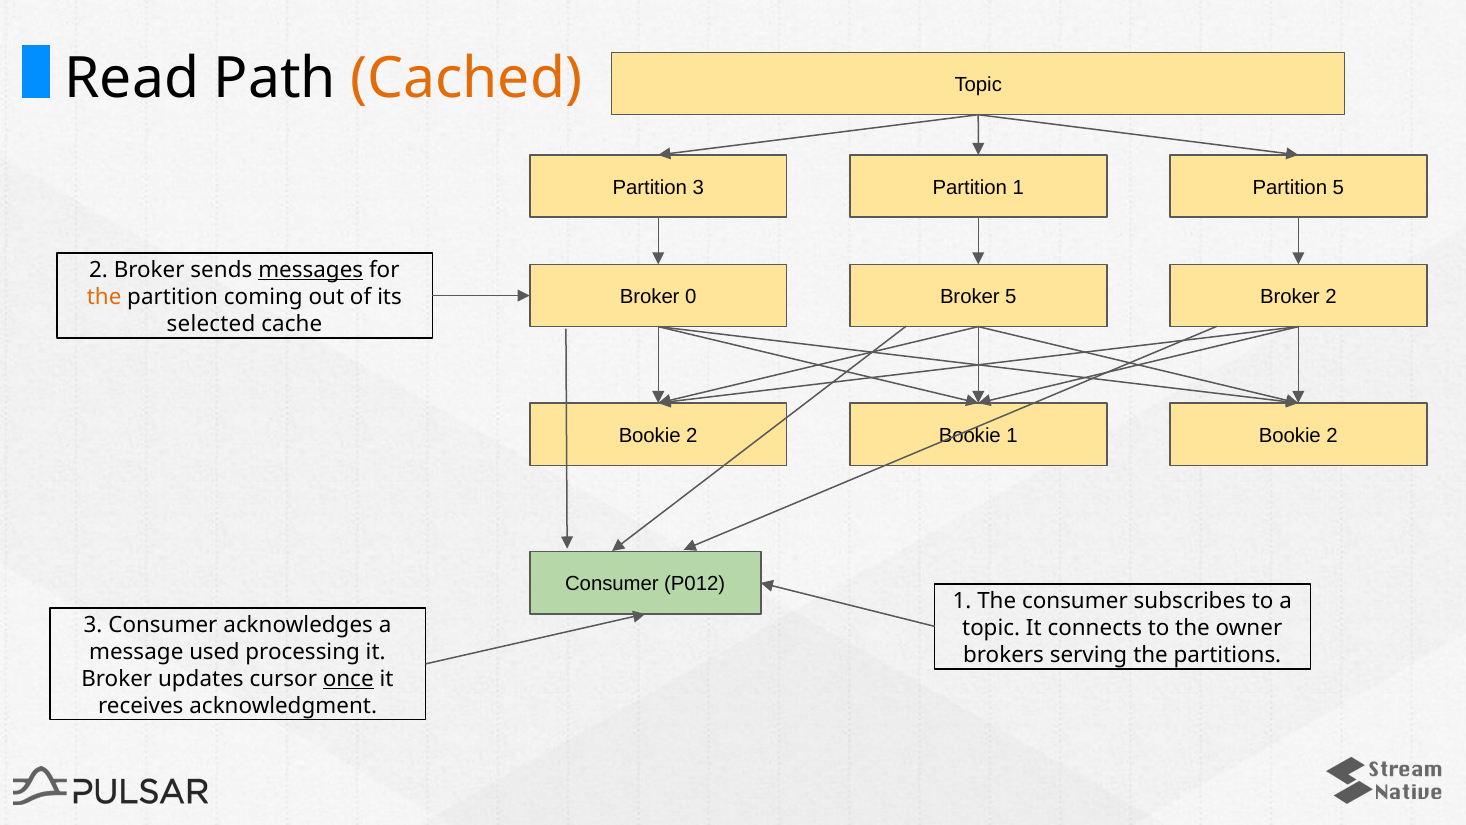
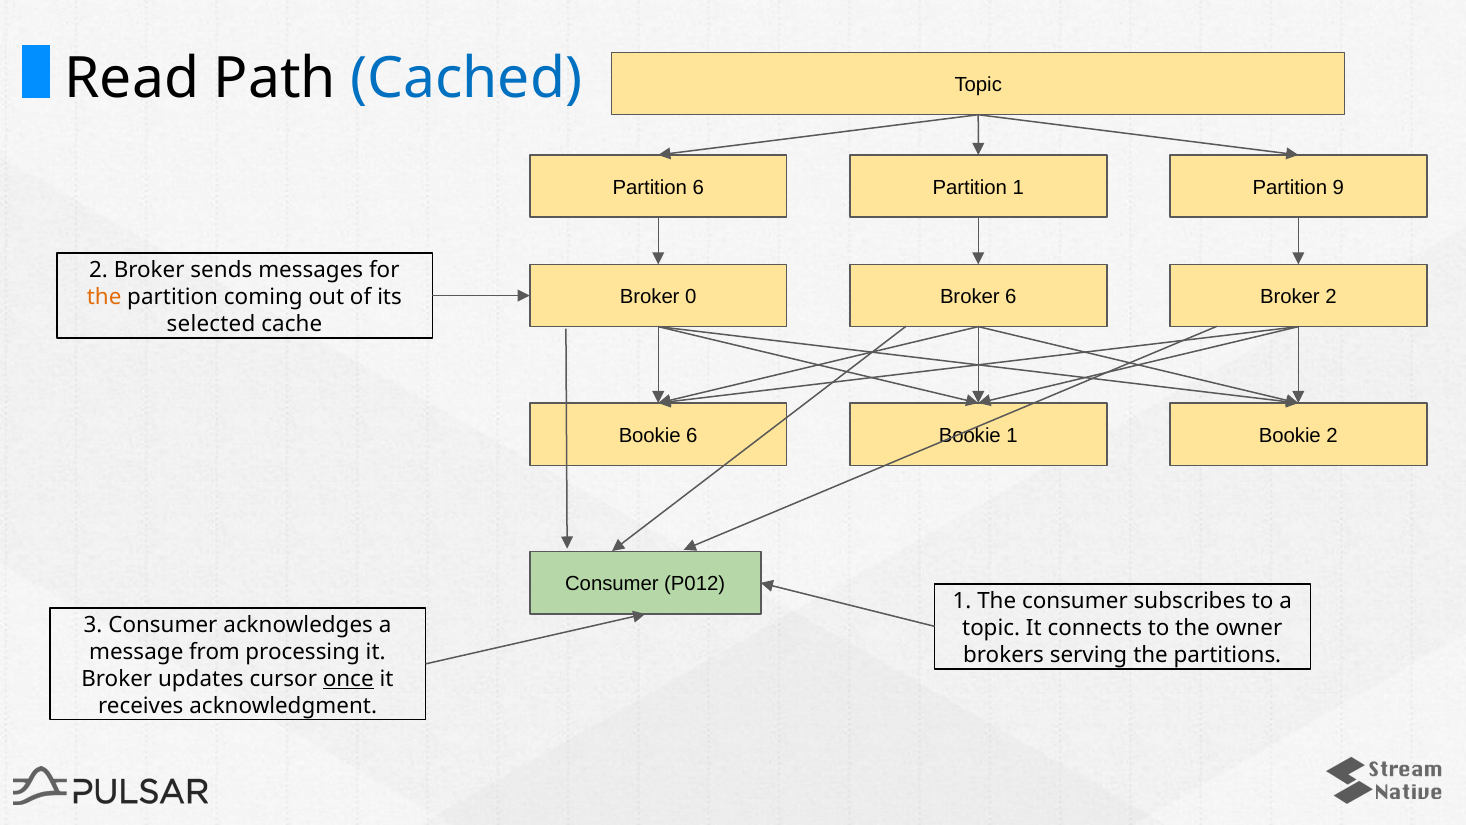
Cached colour: orange -> blue
Partition 3: 3 -> 6
Partition 5: 5 -> 9
messages underline: present -> none
Broker 5: 5 -> 6
2 at (692, 435): 2 -> 6
used: used -> from
